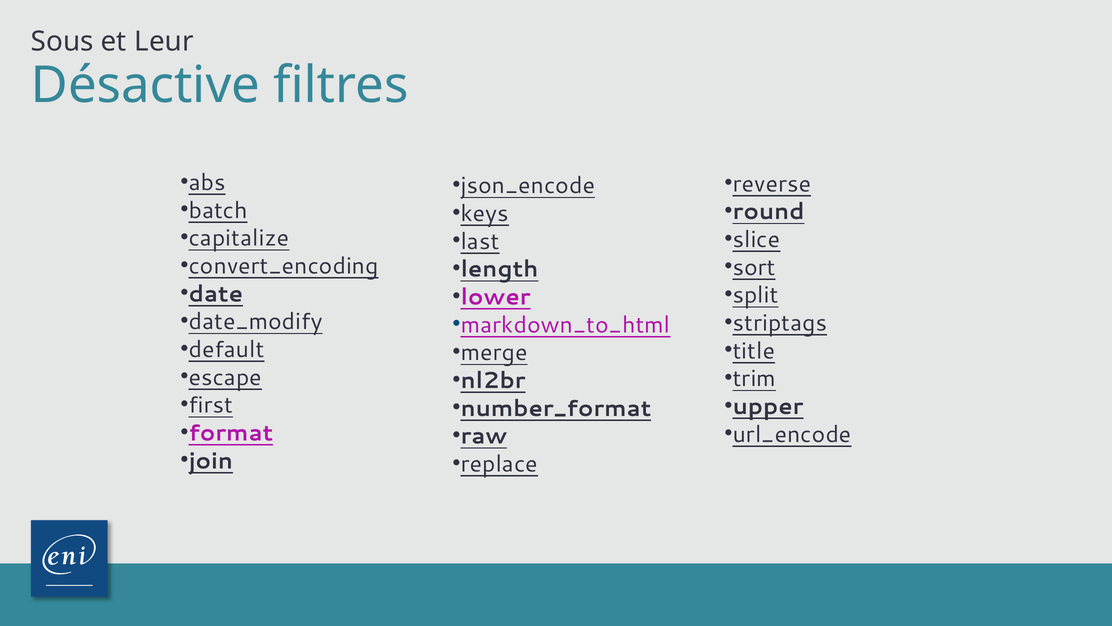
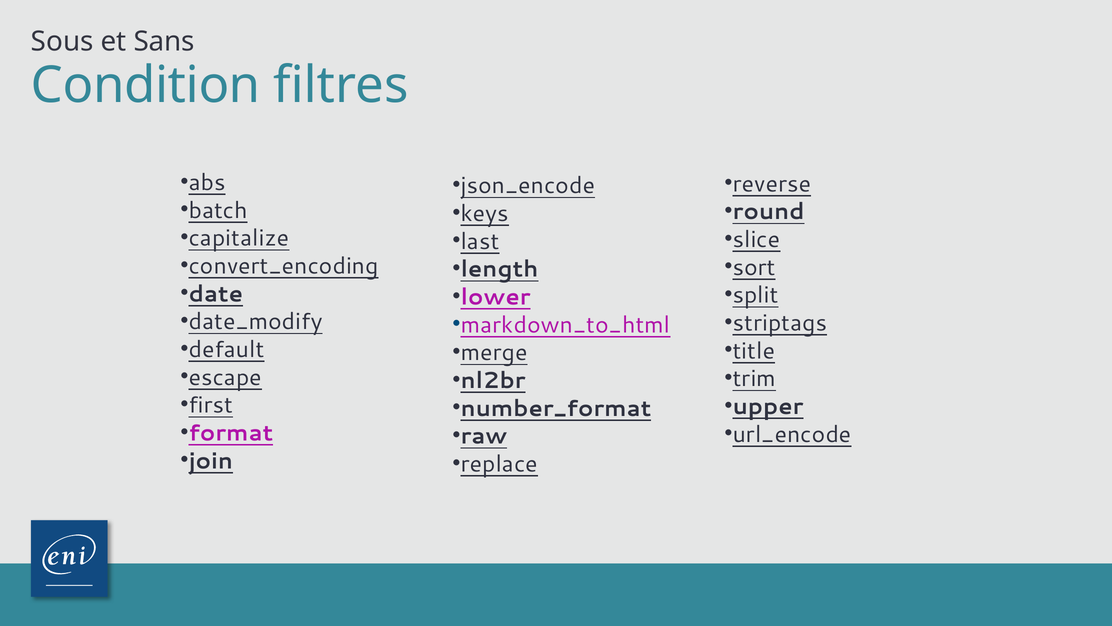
Leur: Leur -> Sans
Désactive: Désactive -> Condition
